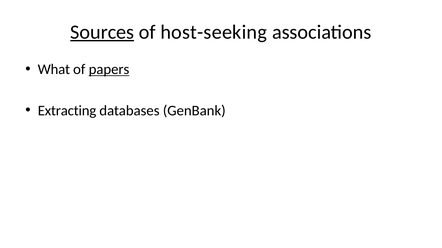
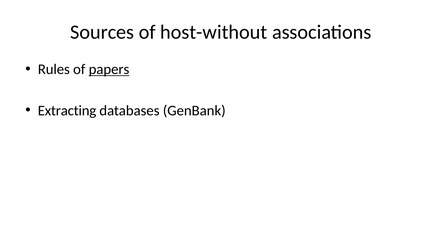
Sources underline: present -> none
host-seeking: host-seeking -> host-without
What: What -> Rules
